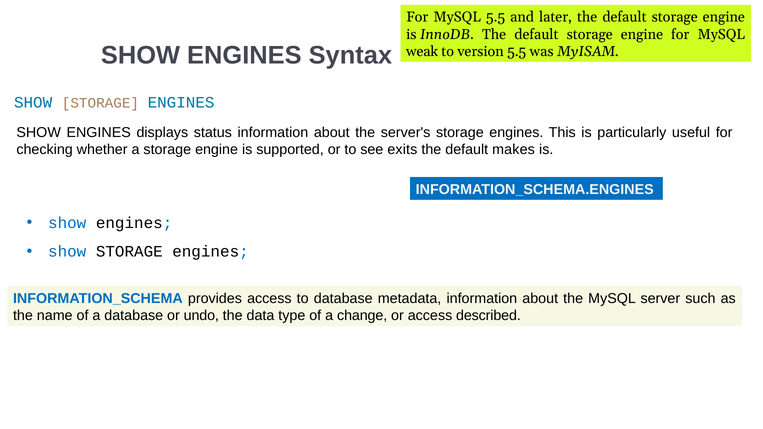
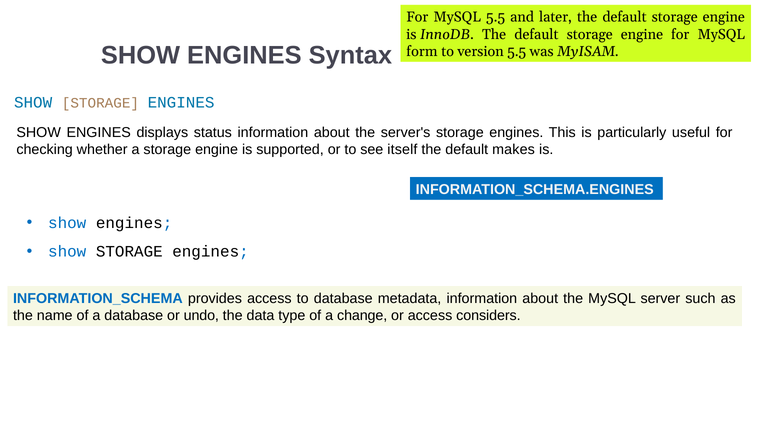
weak: weak -> form
exits: exits -> itself
described: described -> considers
